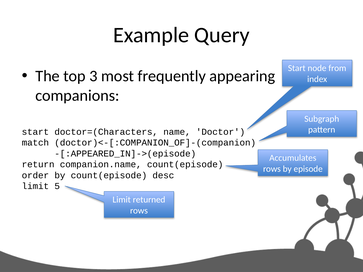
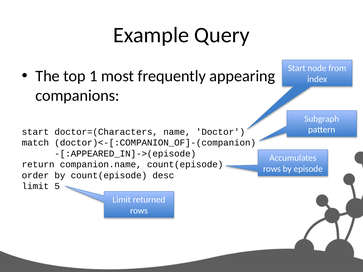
3: 3 -> 1
